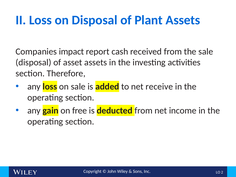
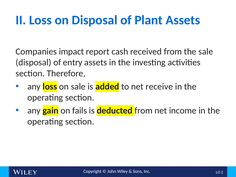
asset: asset -> entry
free: free -> fails
